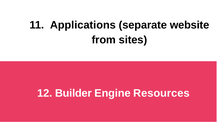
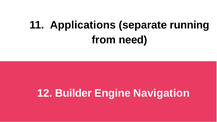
website: website -> running
sites: sites -> need
Resources: Resources -> Navigation
